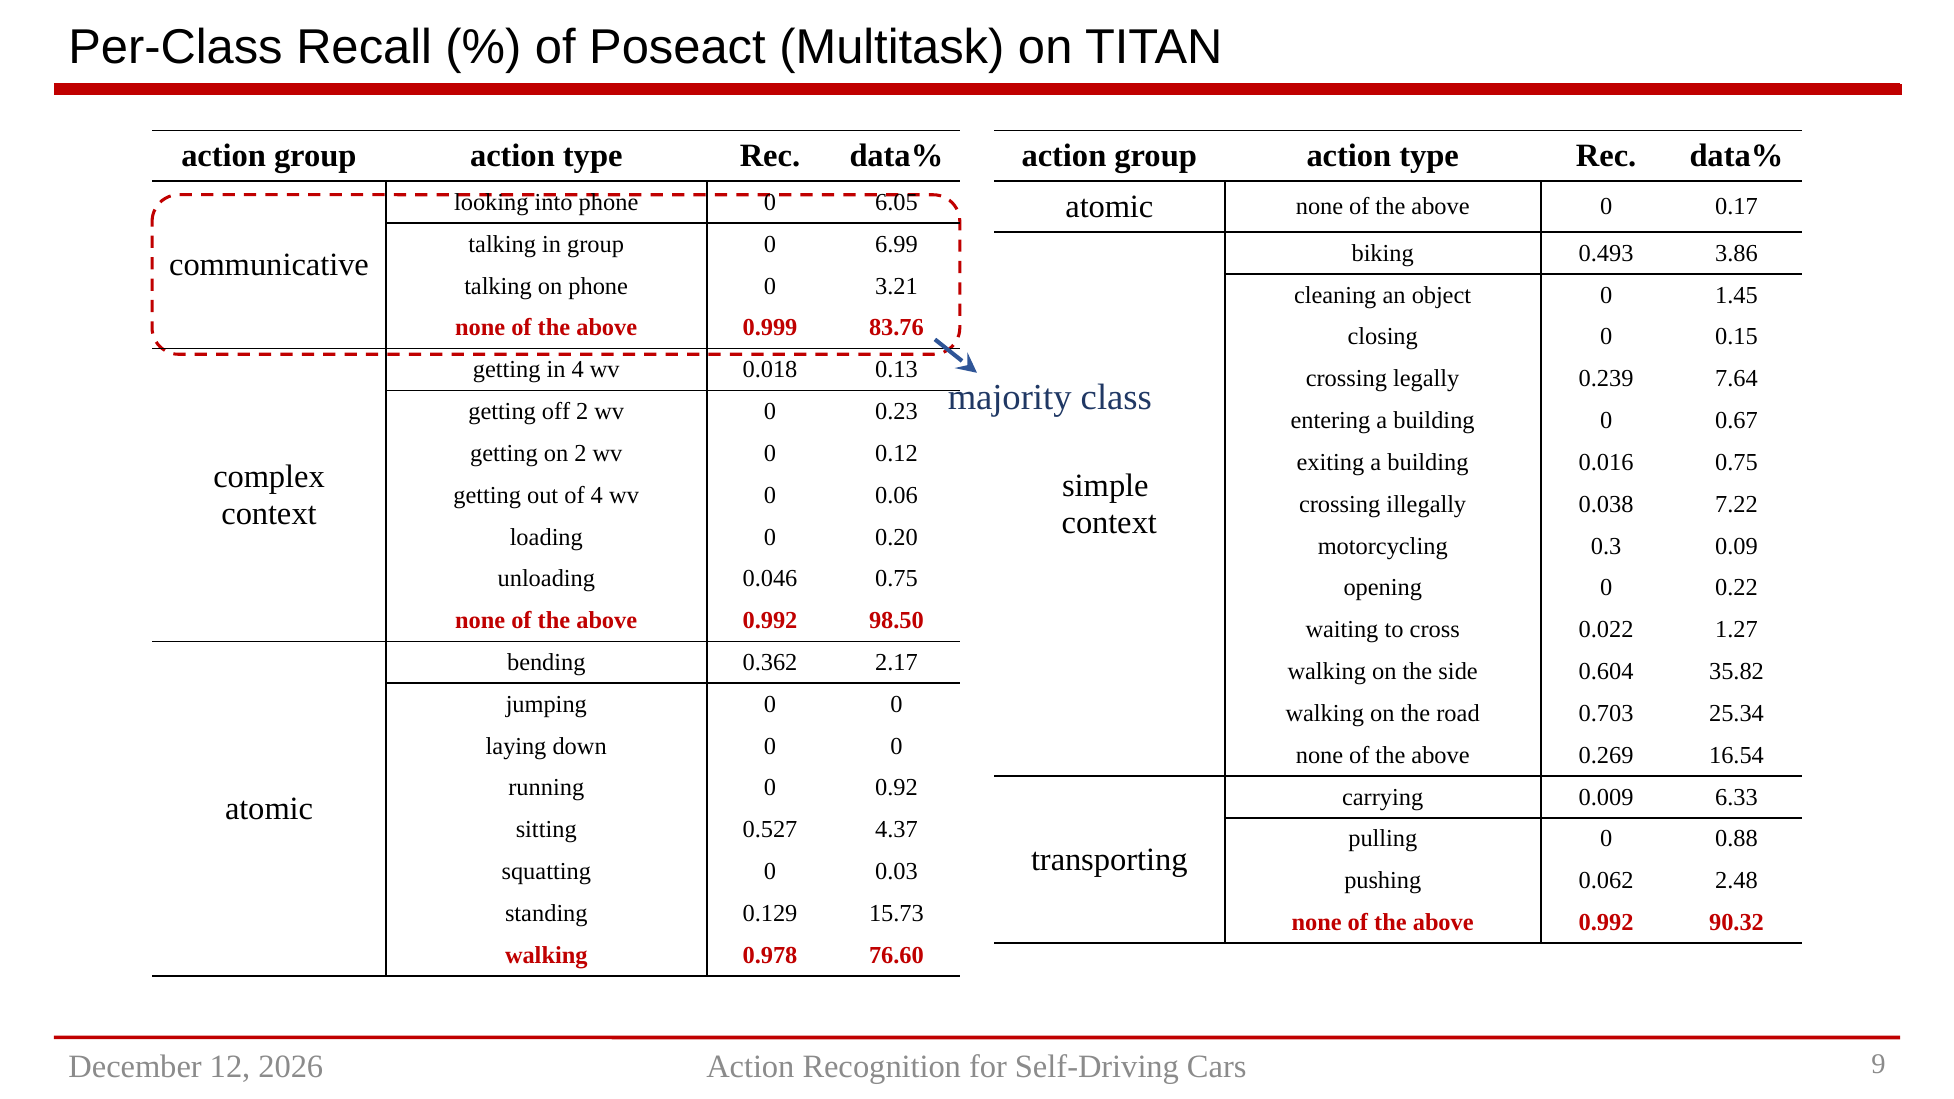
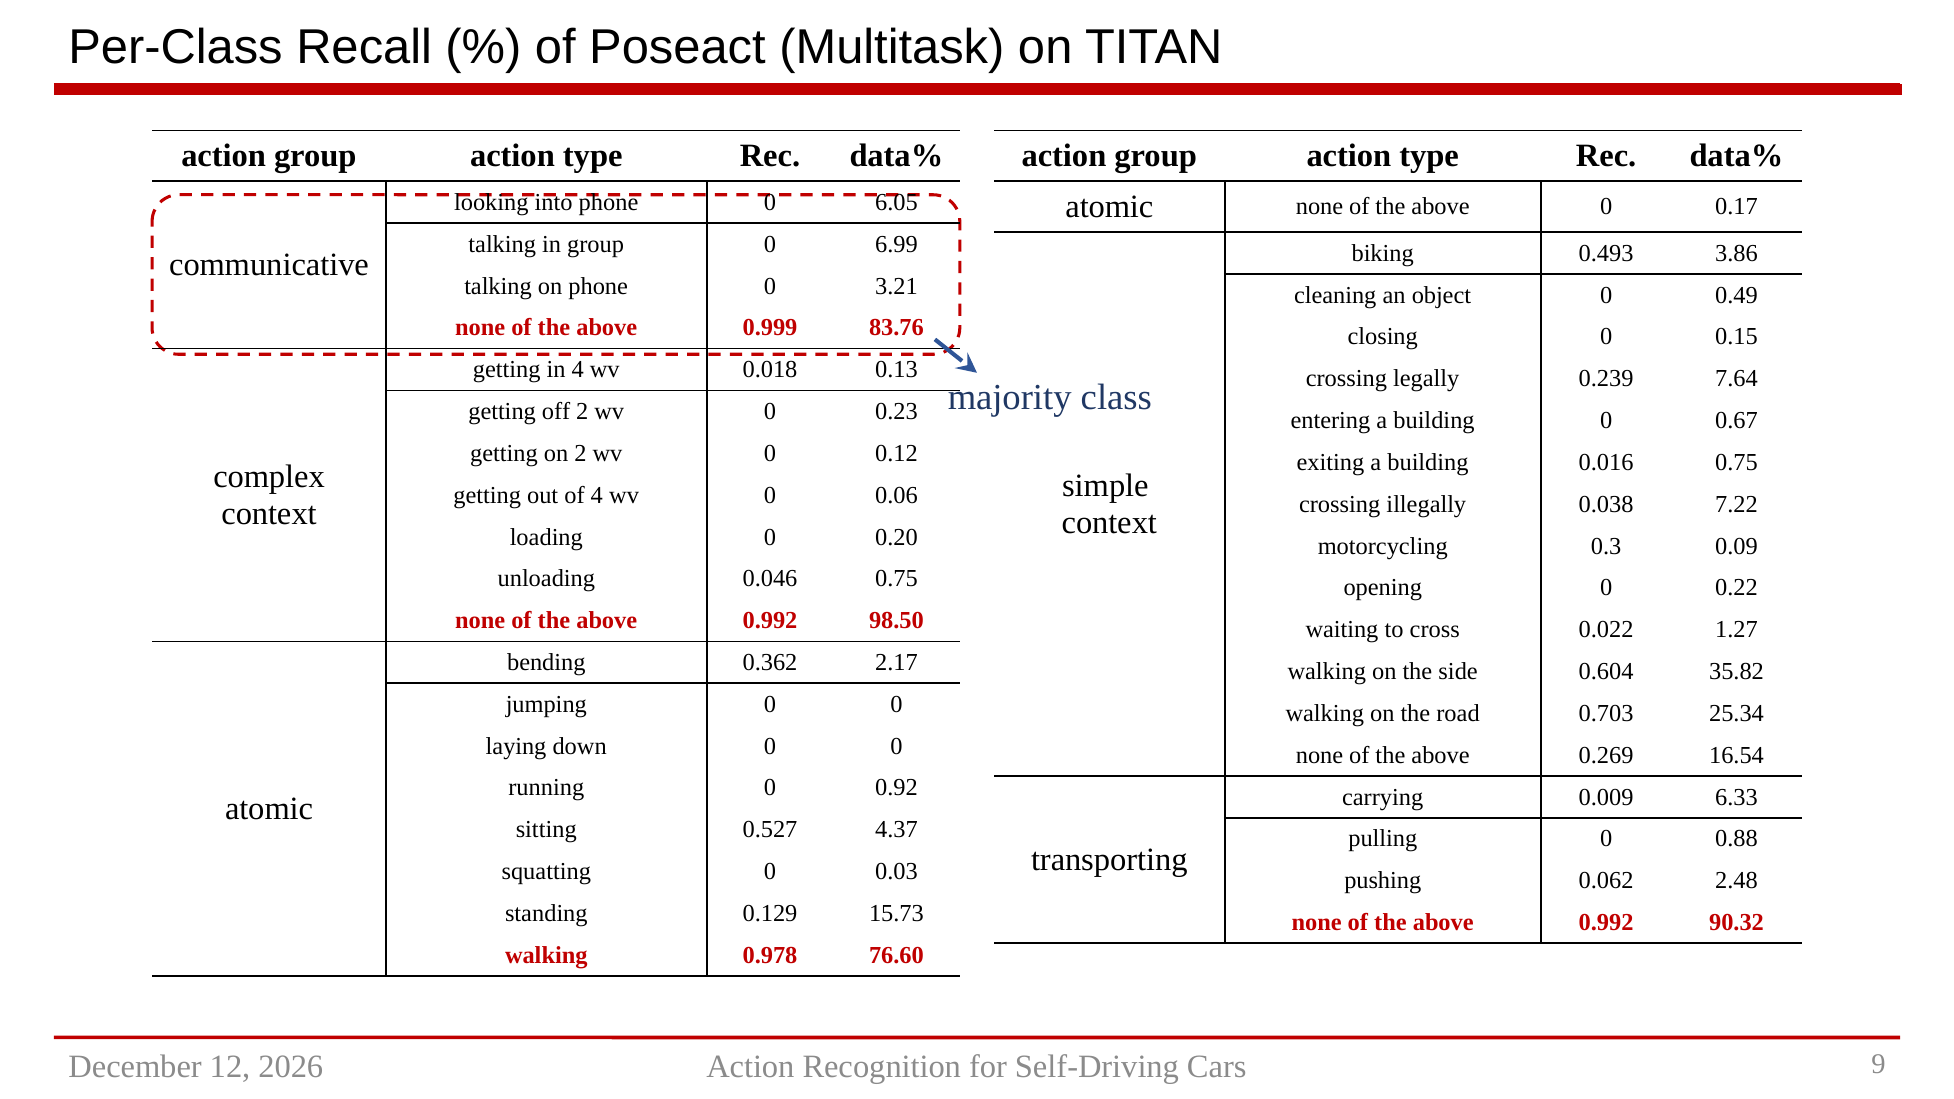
1.45: 1.45 -> 0.49
